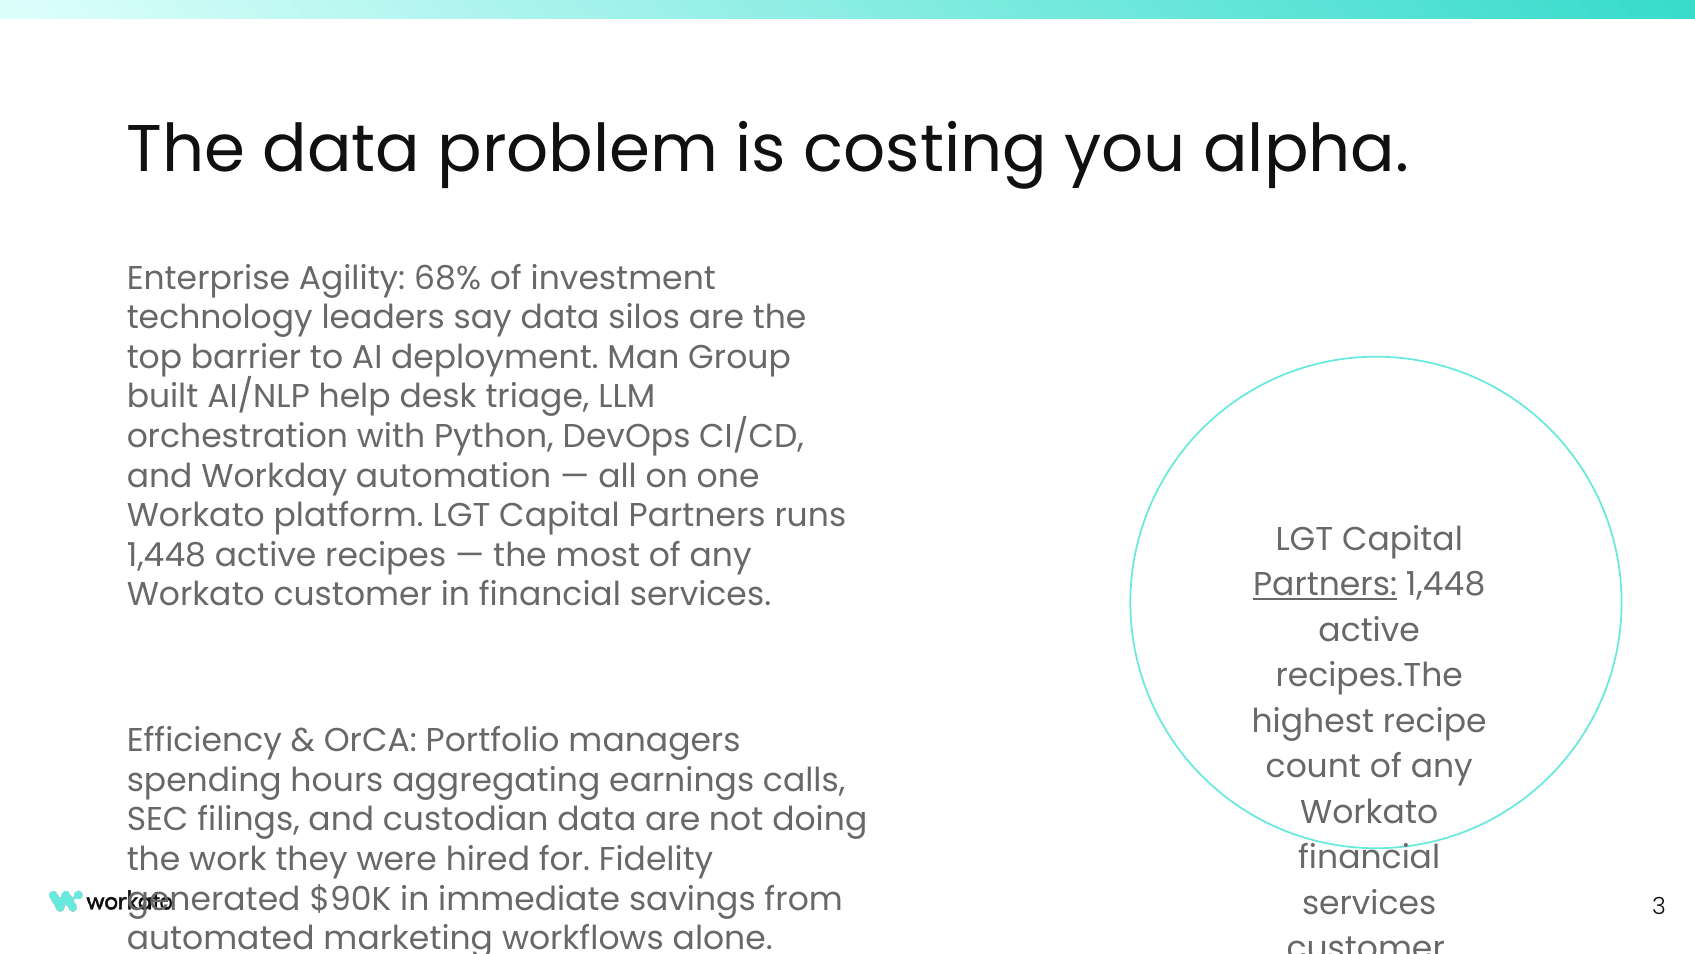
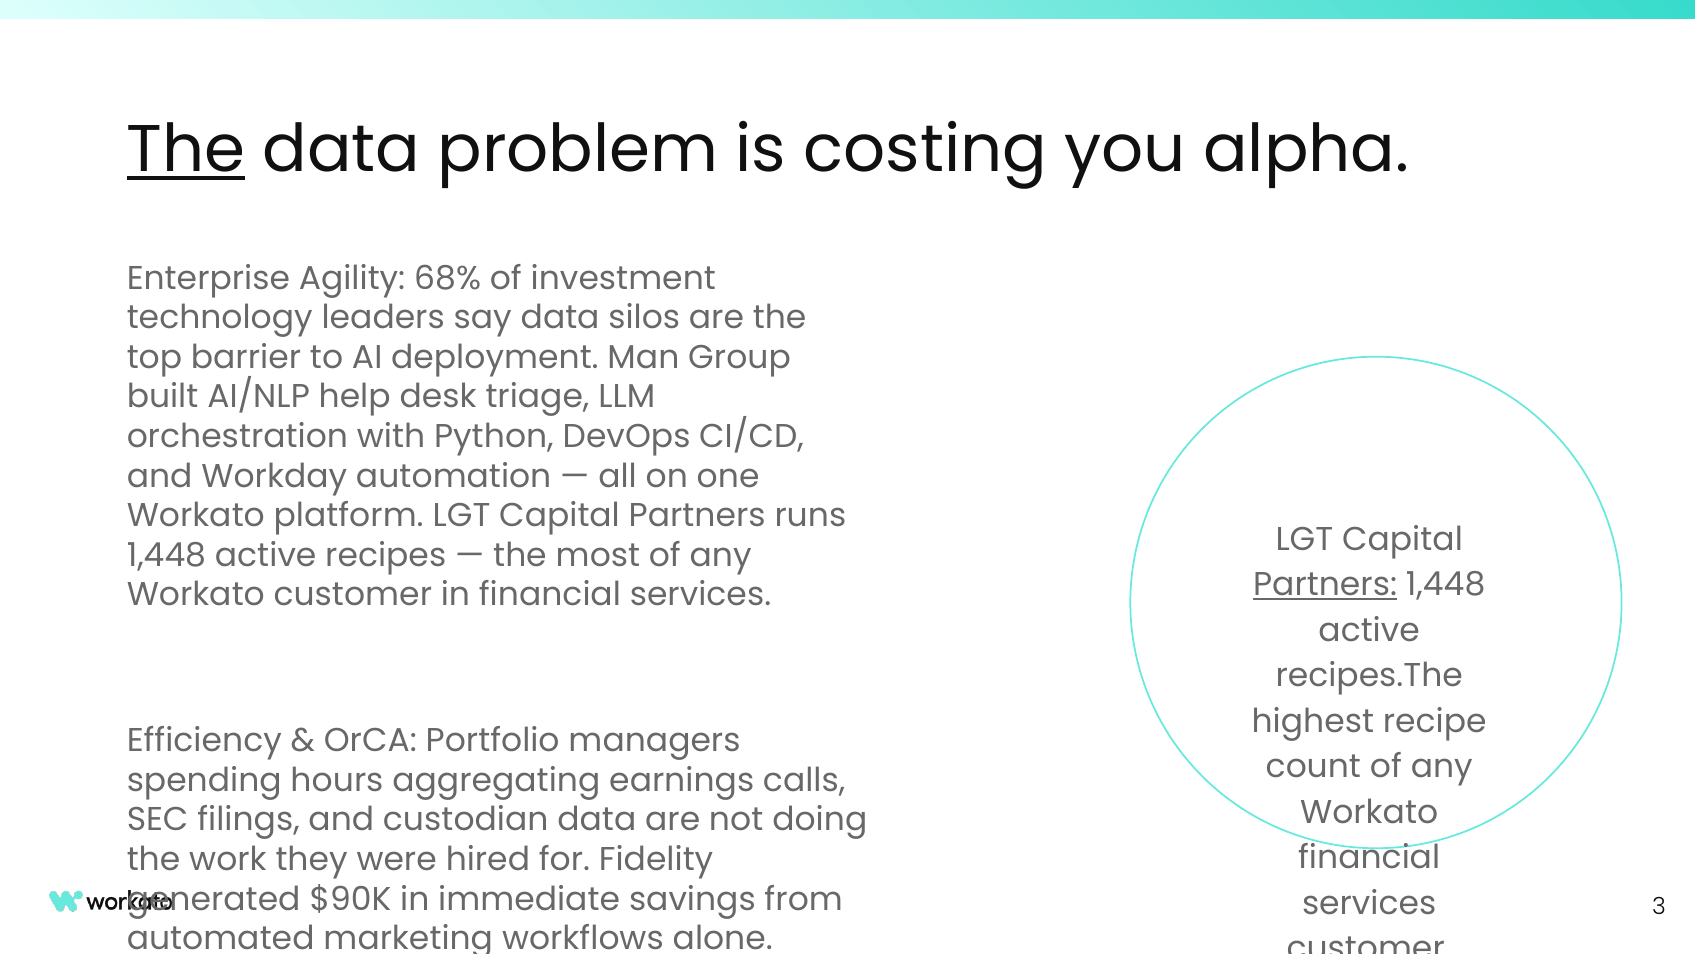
The at (186, 150) underline: none -> present
